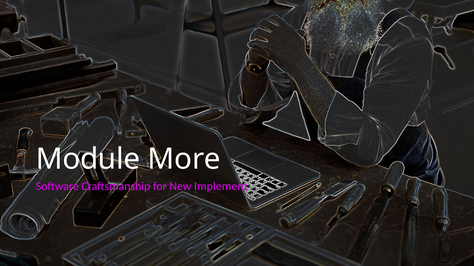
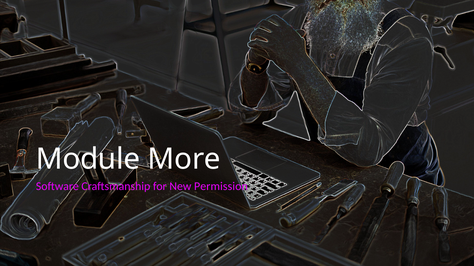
Implement: Implement -> Permission
